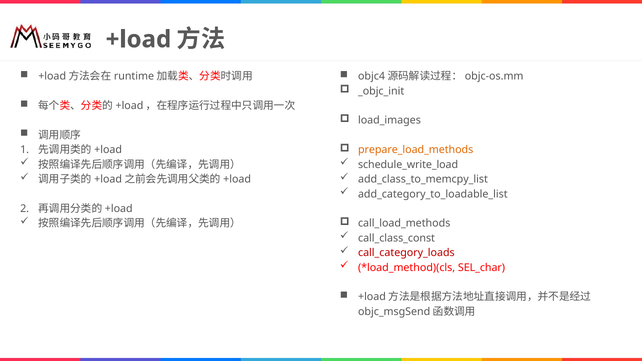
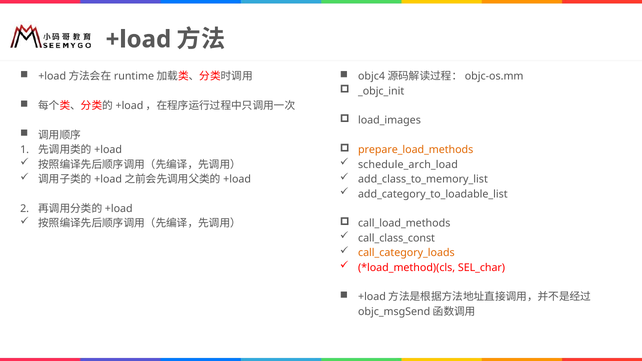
schedule_write_load: schedule_write_load -> schedule_arch_load
add_class_to_memcpy_list: add_class_to_memcpy_list -> add_class_to_memory_list
call_category_loads colour: red -> orange
